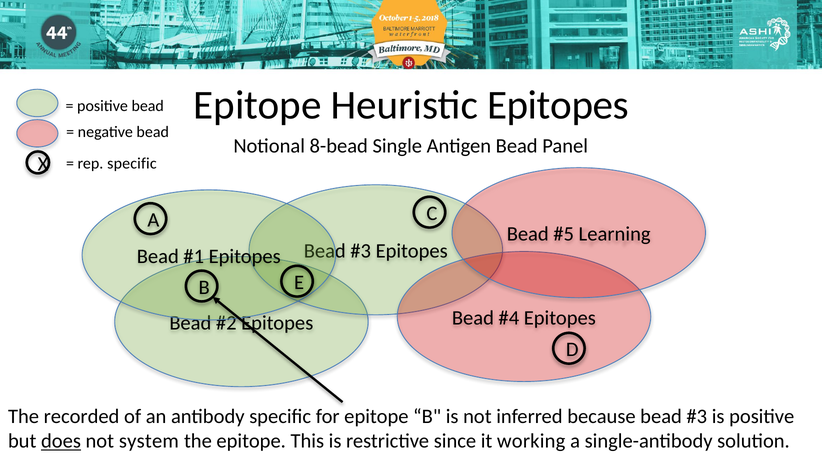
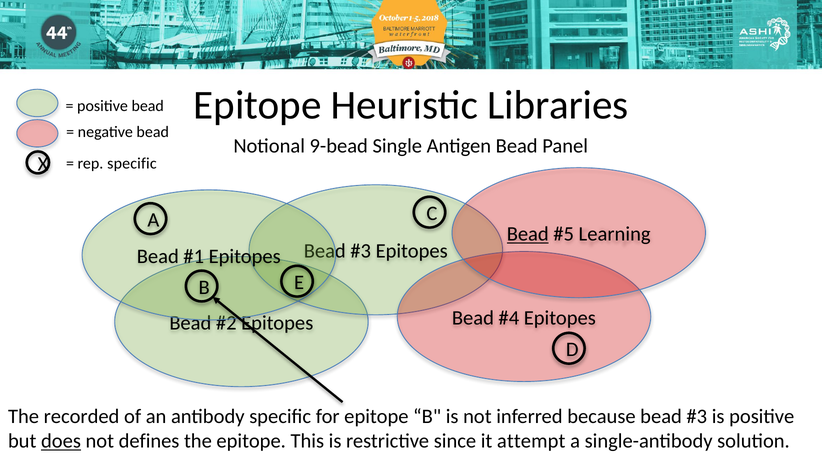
Heuristic Epitopes: Epitopes -> Libraries
8-bead: 8-bead -> 9-bead
Bead at (528, 234) underline: none -> present
system: system -> defines
working: working -> attempt
